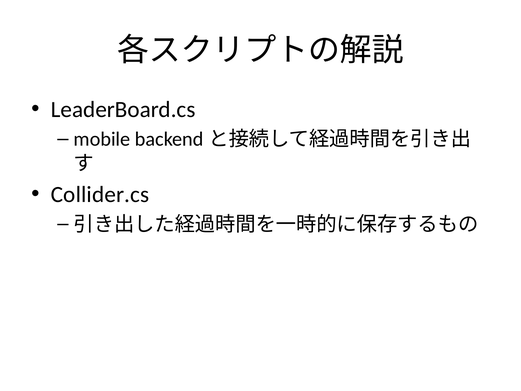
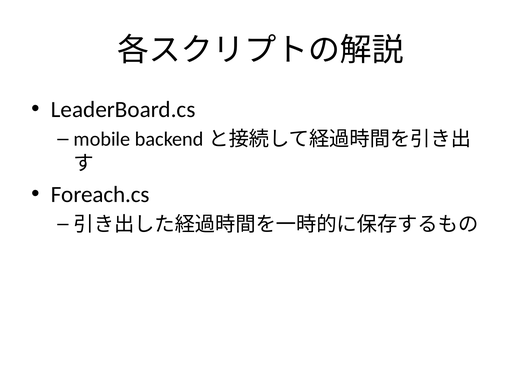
Collider.cs: Collider.cs -> Foreach.cs
